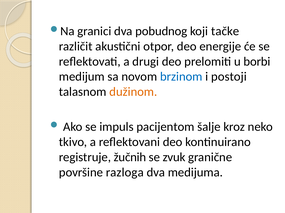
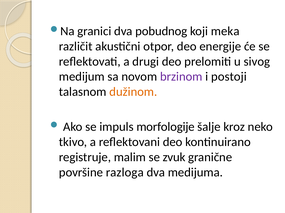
tačke: tačke -> meka
borbi: borbi -> sivog
brzinom colour: blue -> purple
pacijentom: pacijentom -> morfologije
žučnih: žučnih -> malim
